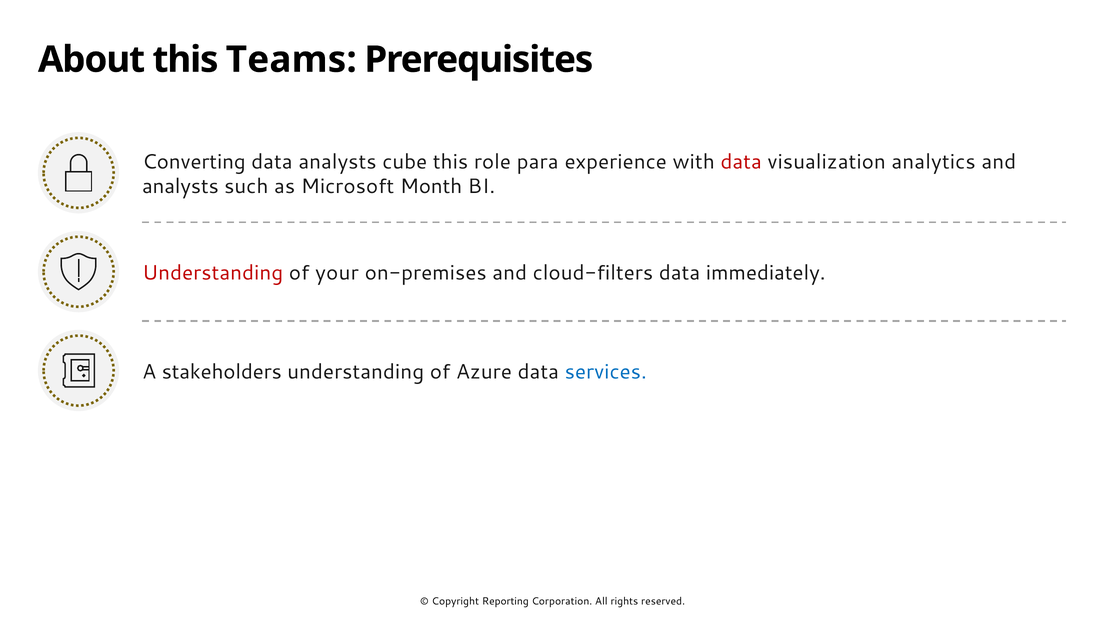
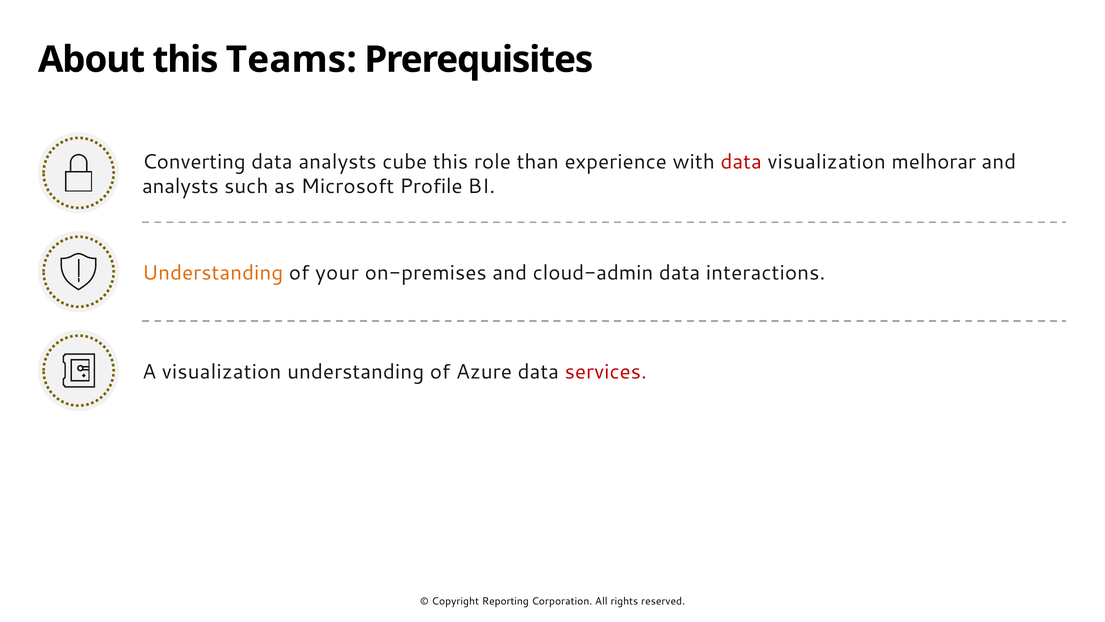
para: para -> than
analytics: analytics -> melhorar
Month: Month -> Profile
Understanding at (213, 273) colour: red -> orange
cloud-filters: cloud-filters -> cloud-admin
immediately: immediately -> interactions
A stakeholders: stakeholders -> visualization
services colour: blue -> red
